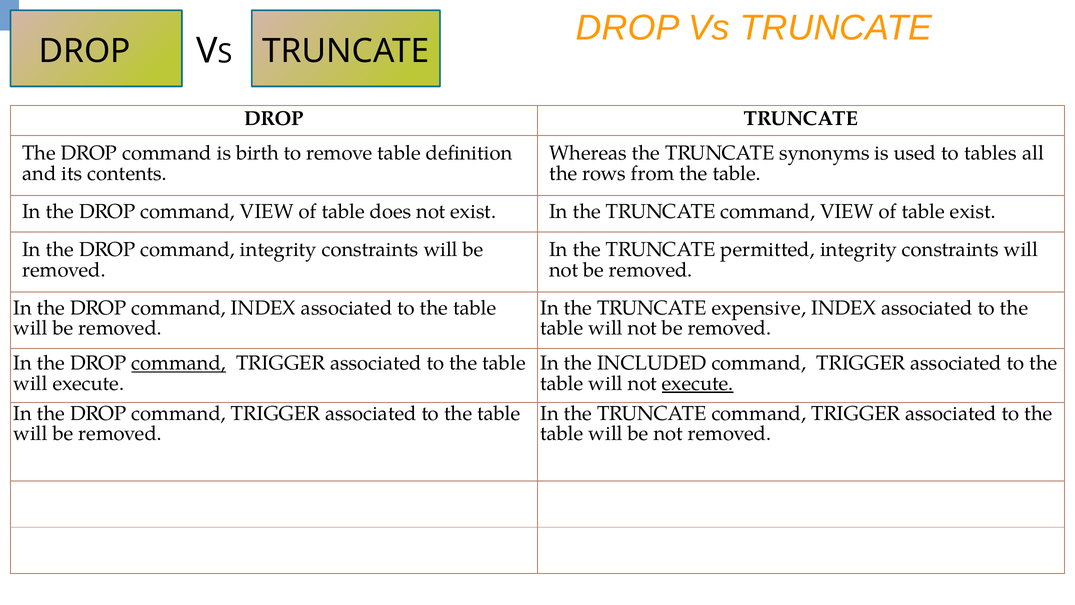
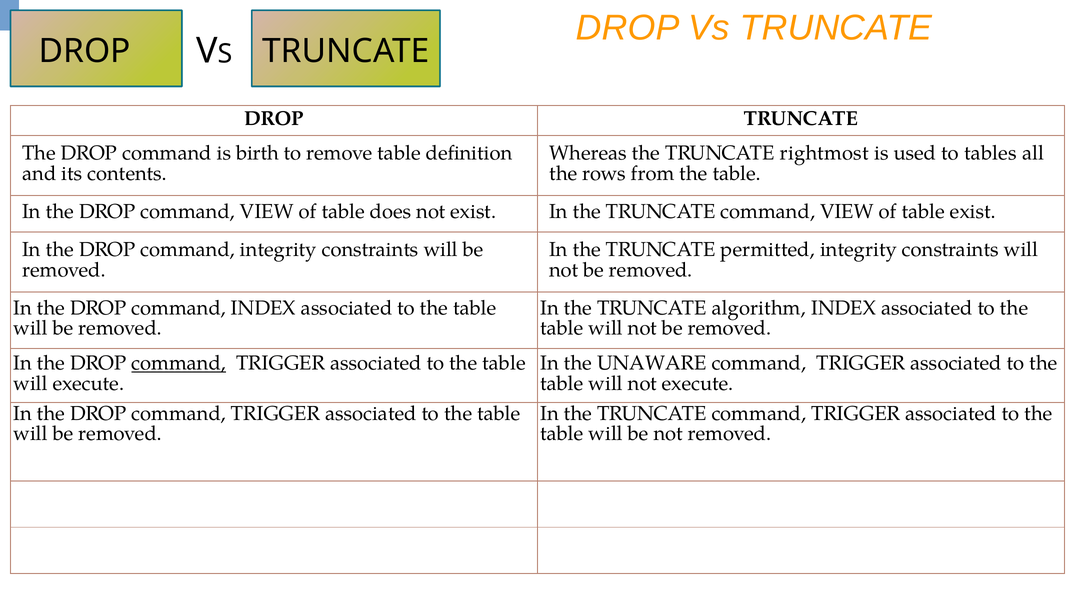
synonyms: synonyms -> rightmost
expensive: expensive -> algorithm
INCLUDED: INCLUDED -> UNAWARE
execute at (698, 383) underline: present -> none
